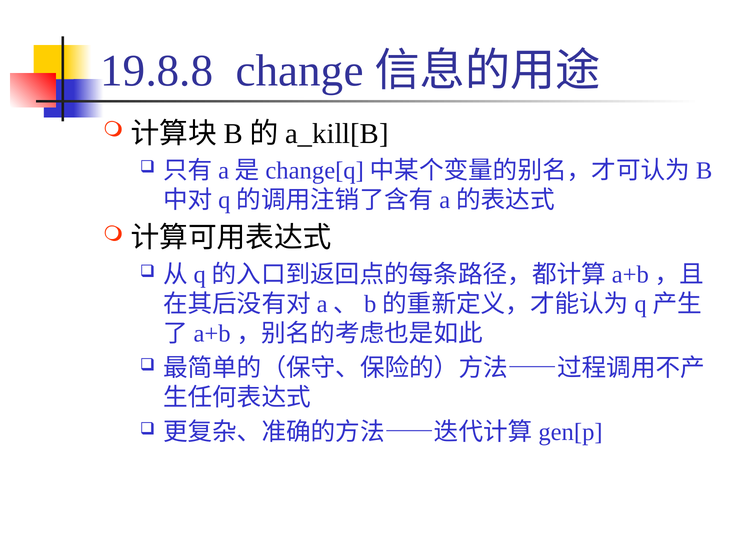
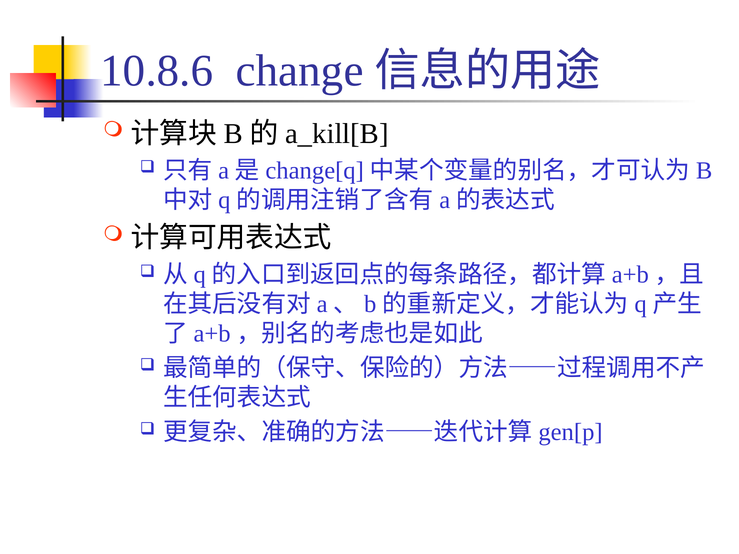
19.8.8: 19.8.8 -> 10.8.6
